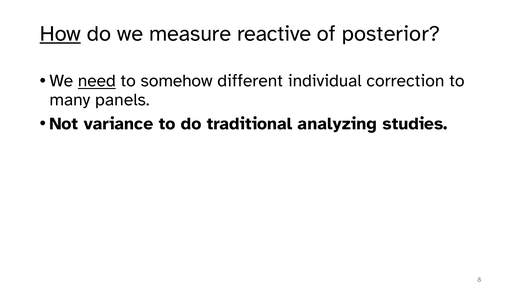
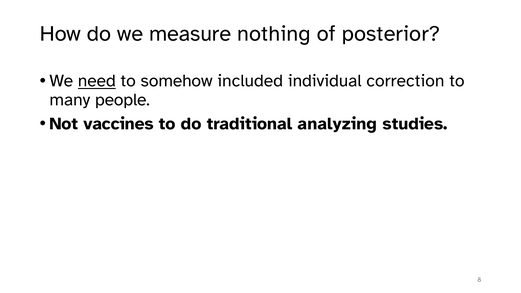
How underline: present -> none
reactive: reactive -> nothing
different: different -> included
panels: panels -> people
variance: variance -> vaccines
